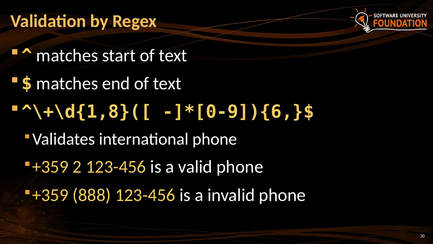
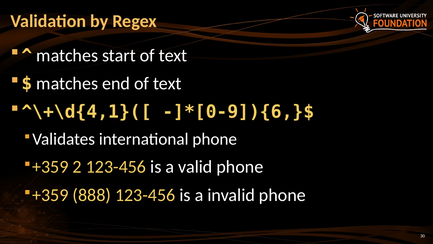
^\+\d{1,8}([: ^\+\d{1,8}([ -> ^\+\d{4,1}([
